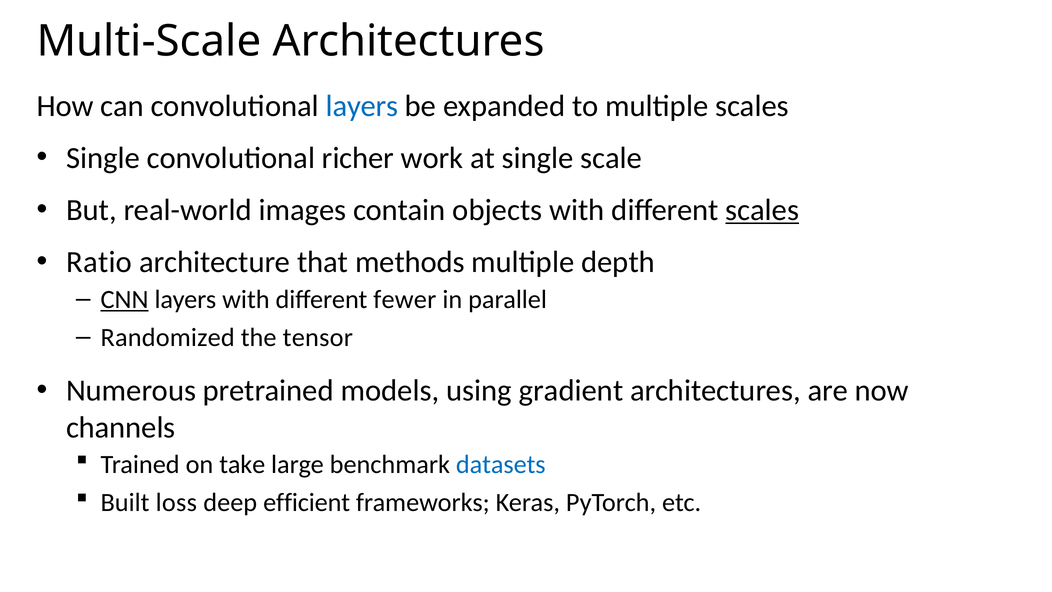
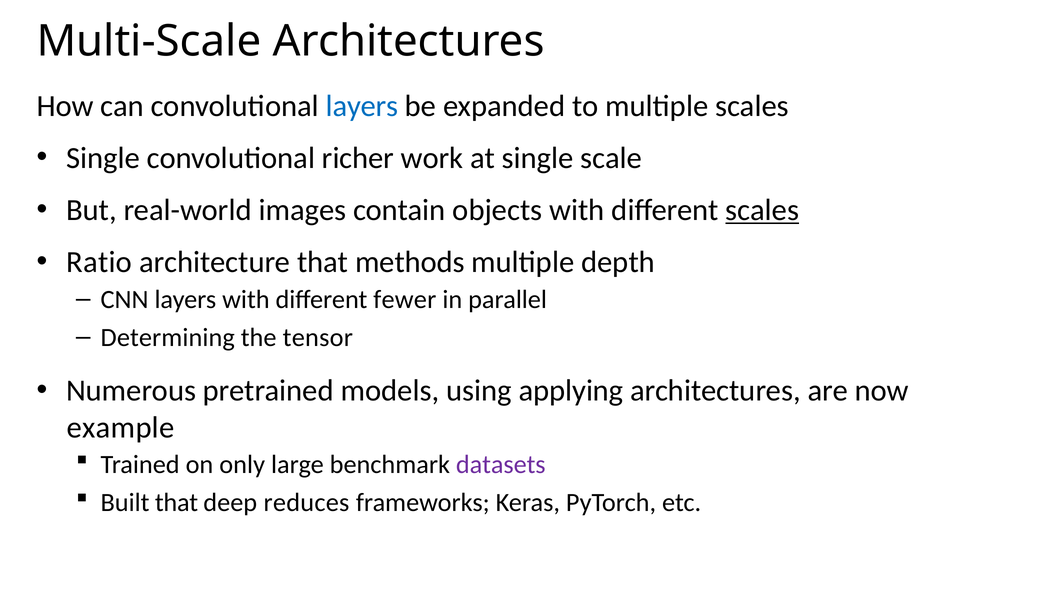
CNN underline: present -> none
Randomized: Randomized -> Determining
gradient: gradient -> applying
channels: channels -> example
take: take -> only
datasets colour: blue -> purple
Built loss: loss -> that
efficient: efficient -> reduces
